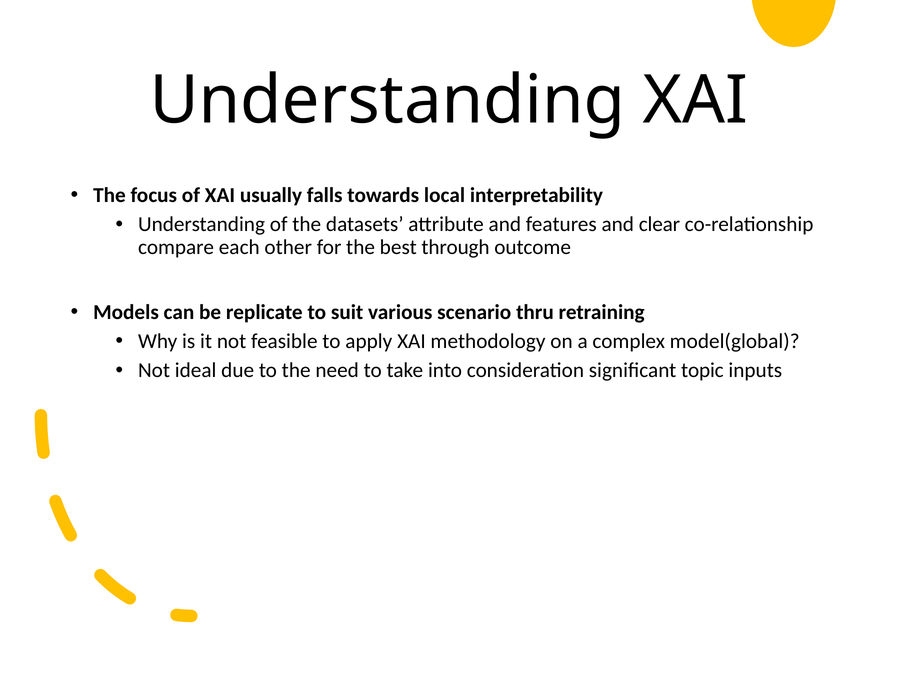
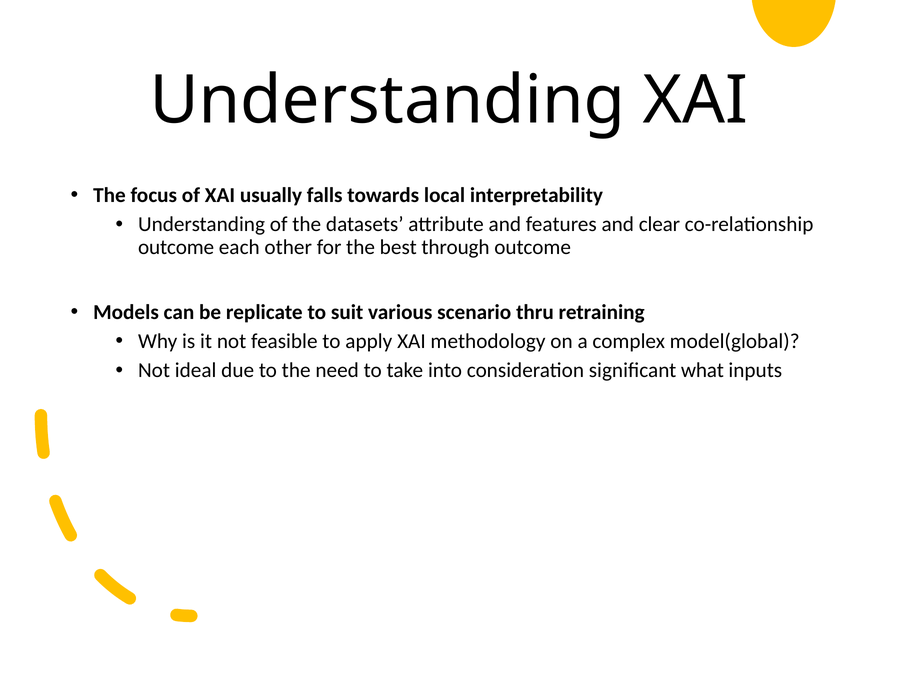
compare at (176, 247): compare -> outcome
topic: topic -> what
